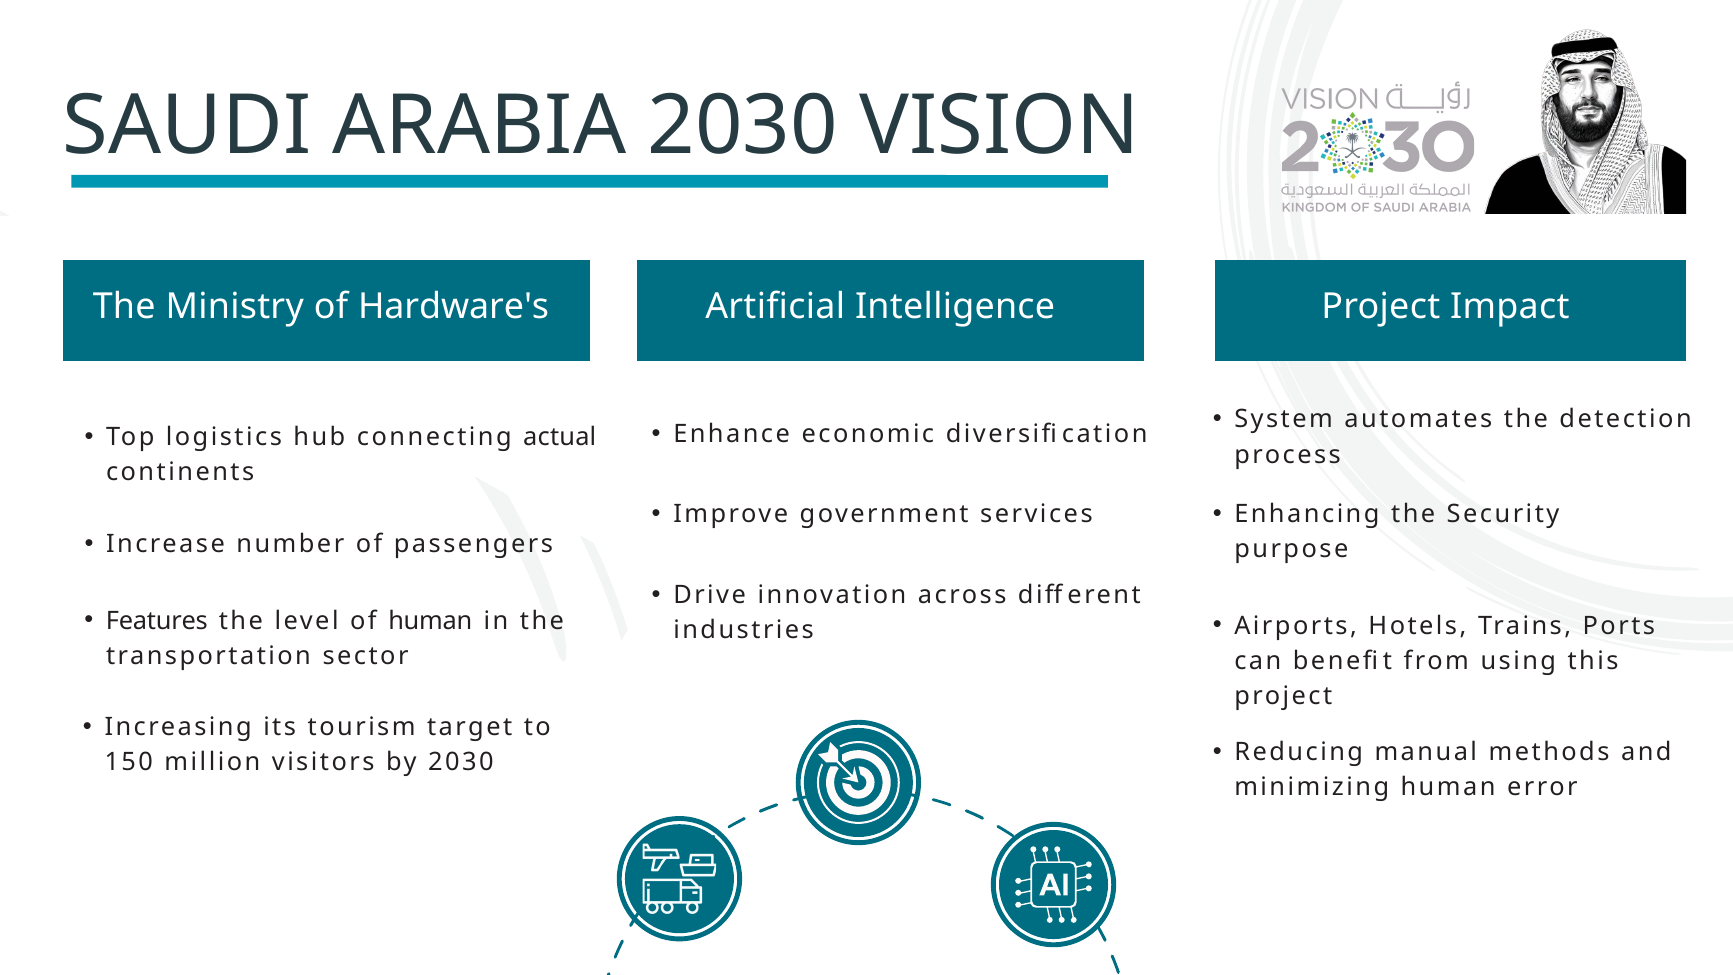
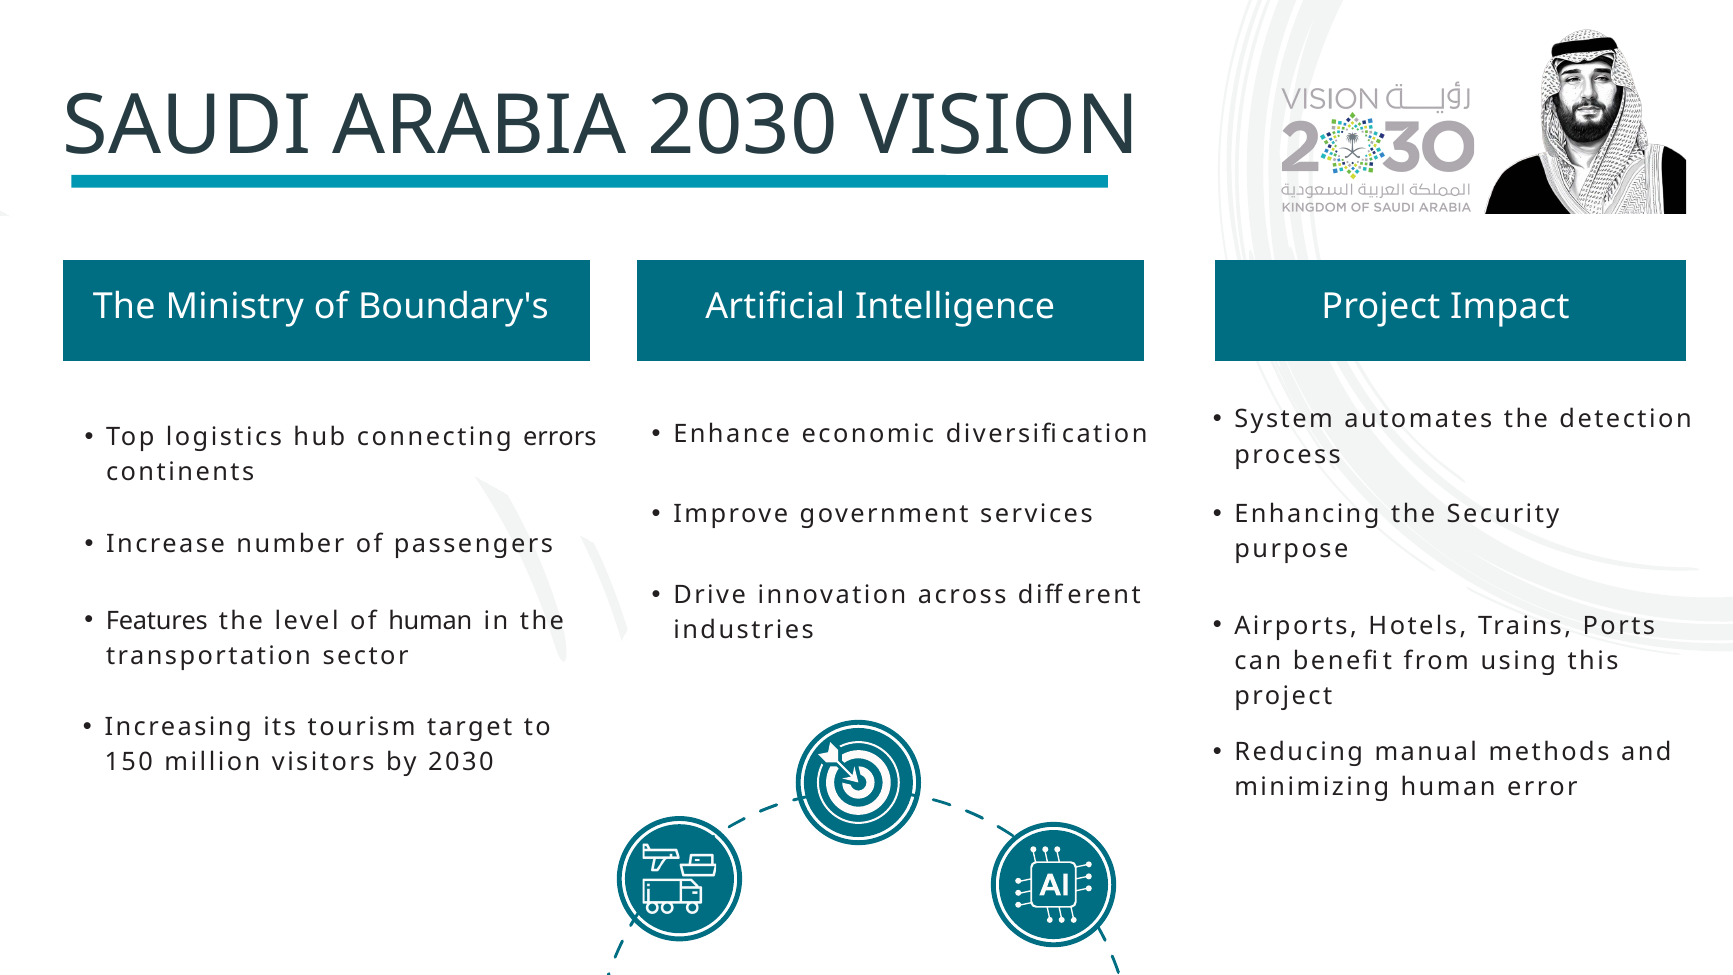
Hardware's: Hardware's -> Boundary's
actual: actual -> errors
